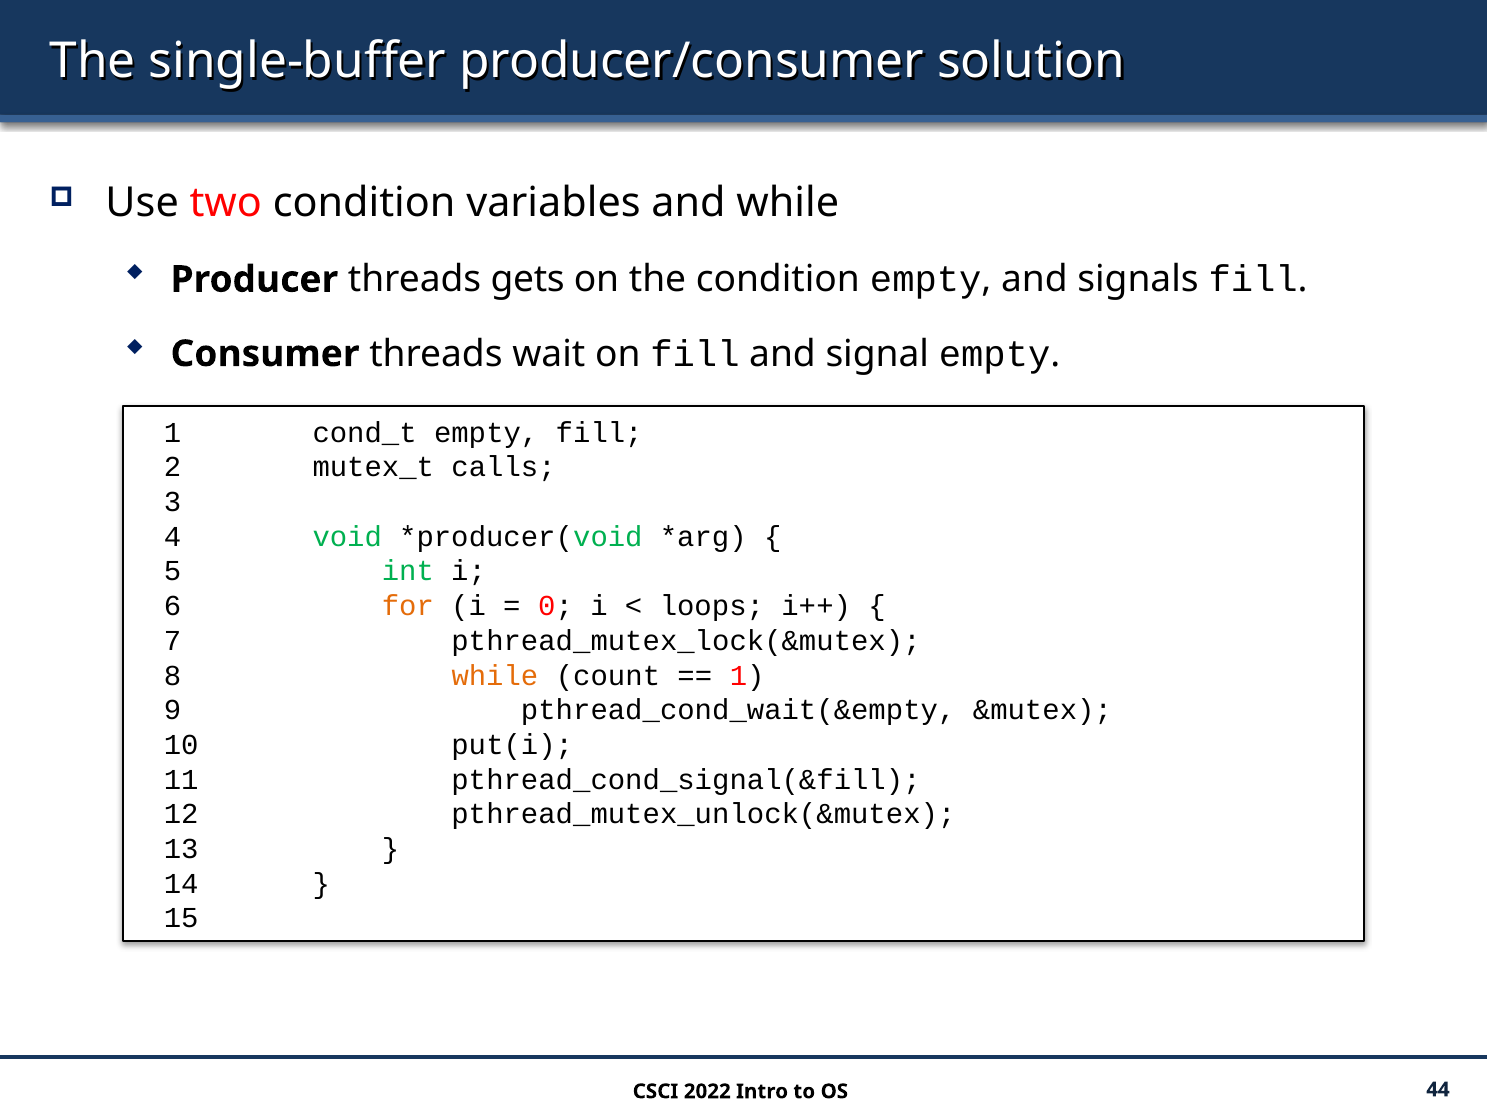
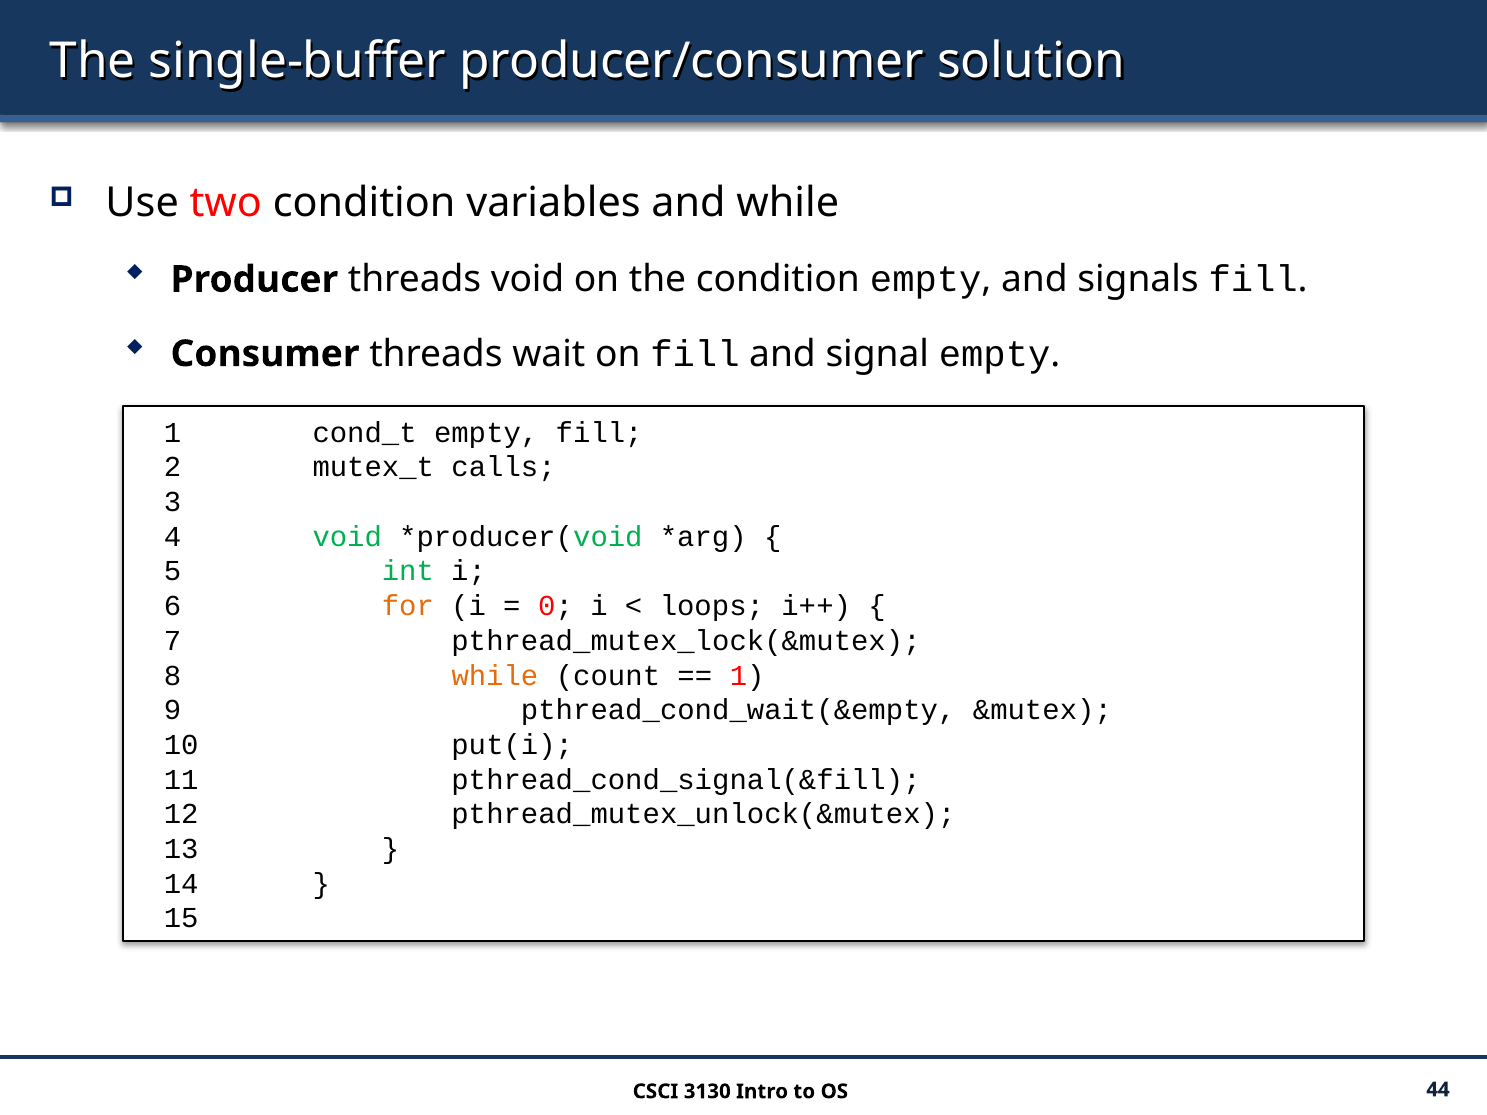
threads gets: gets -> void
2022: 2022 -> 3130
